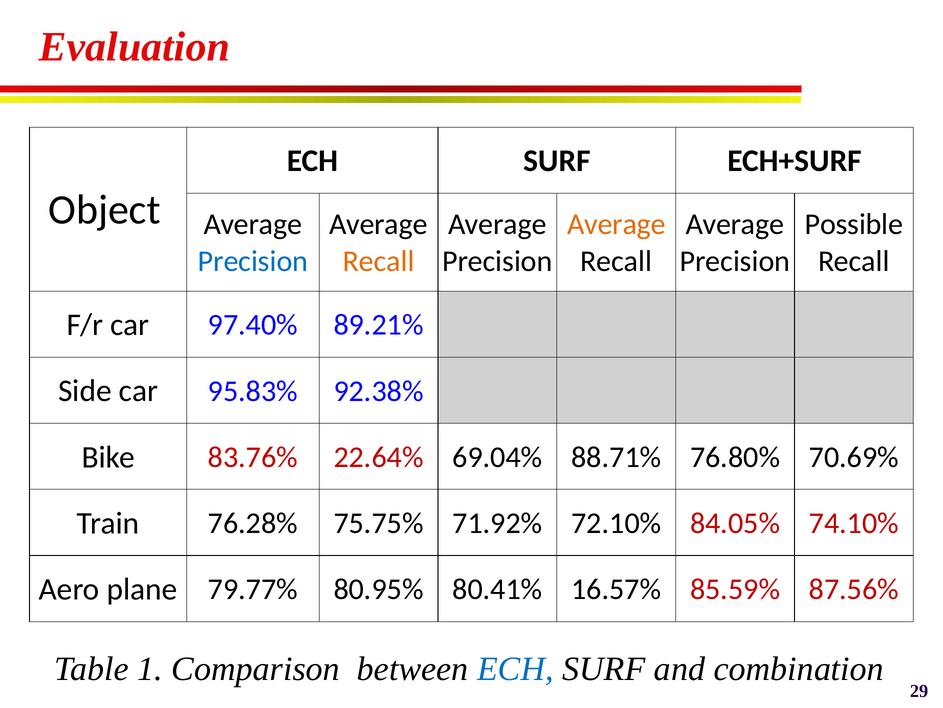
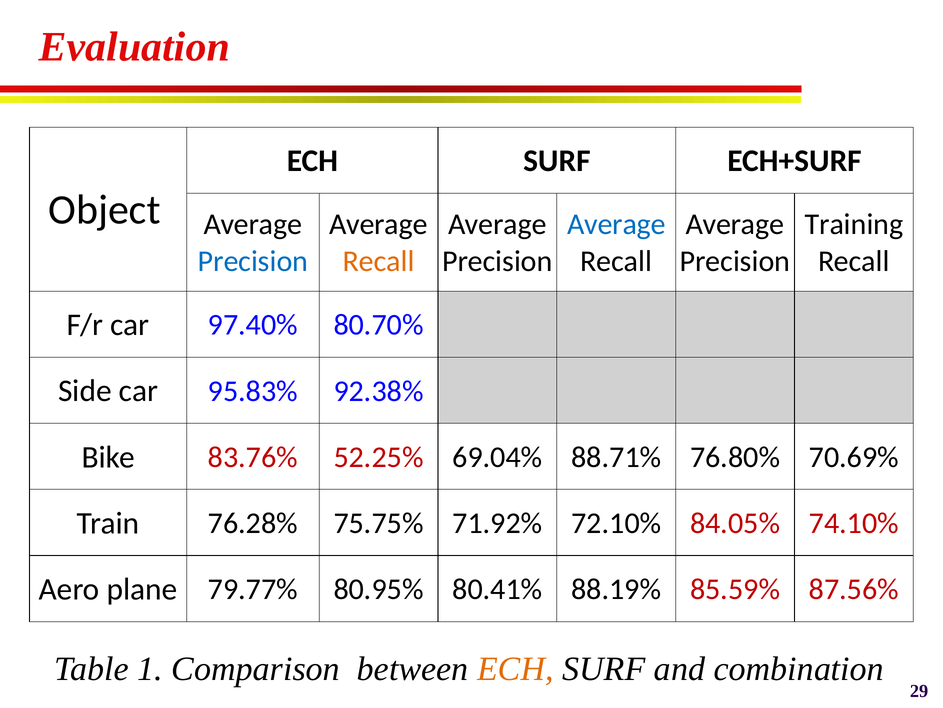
Average at (616, 224) colour: orange -> blue
Possible: Possible -> Training
89.21%: 89.21% -> 80.70%
22.64%: 22.64% -> 52.25%
16.57%: 16.57% -> 88.19%
ECH at (515, 668) colour: blue -> orange
